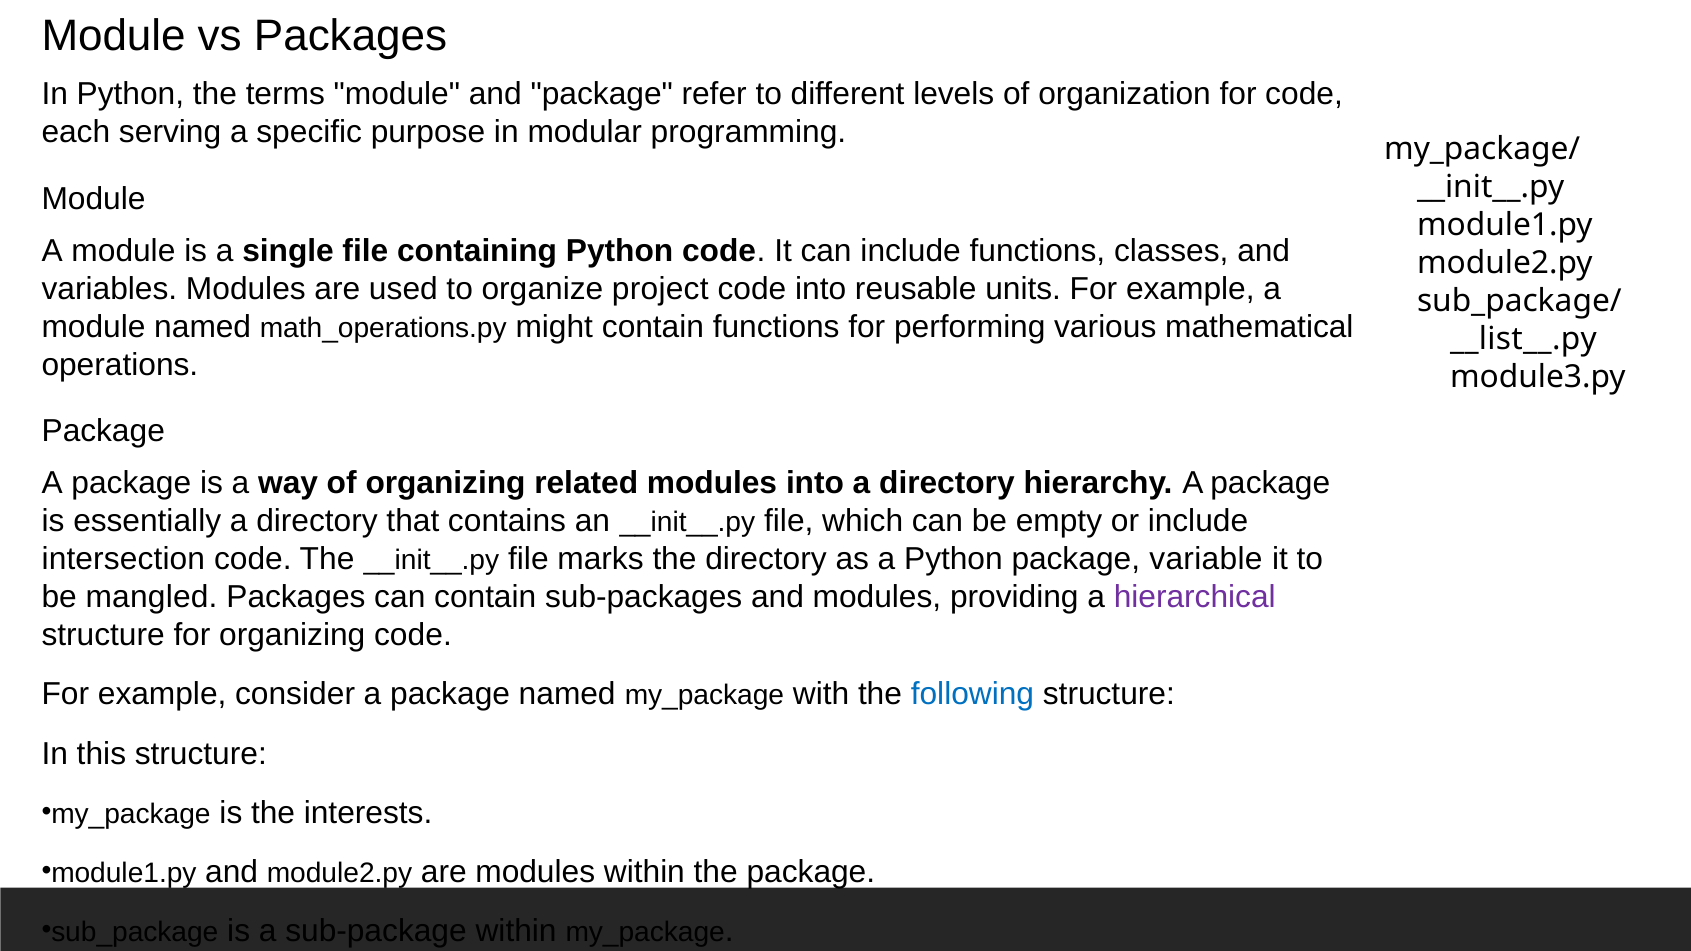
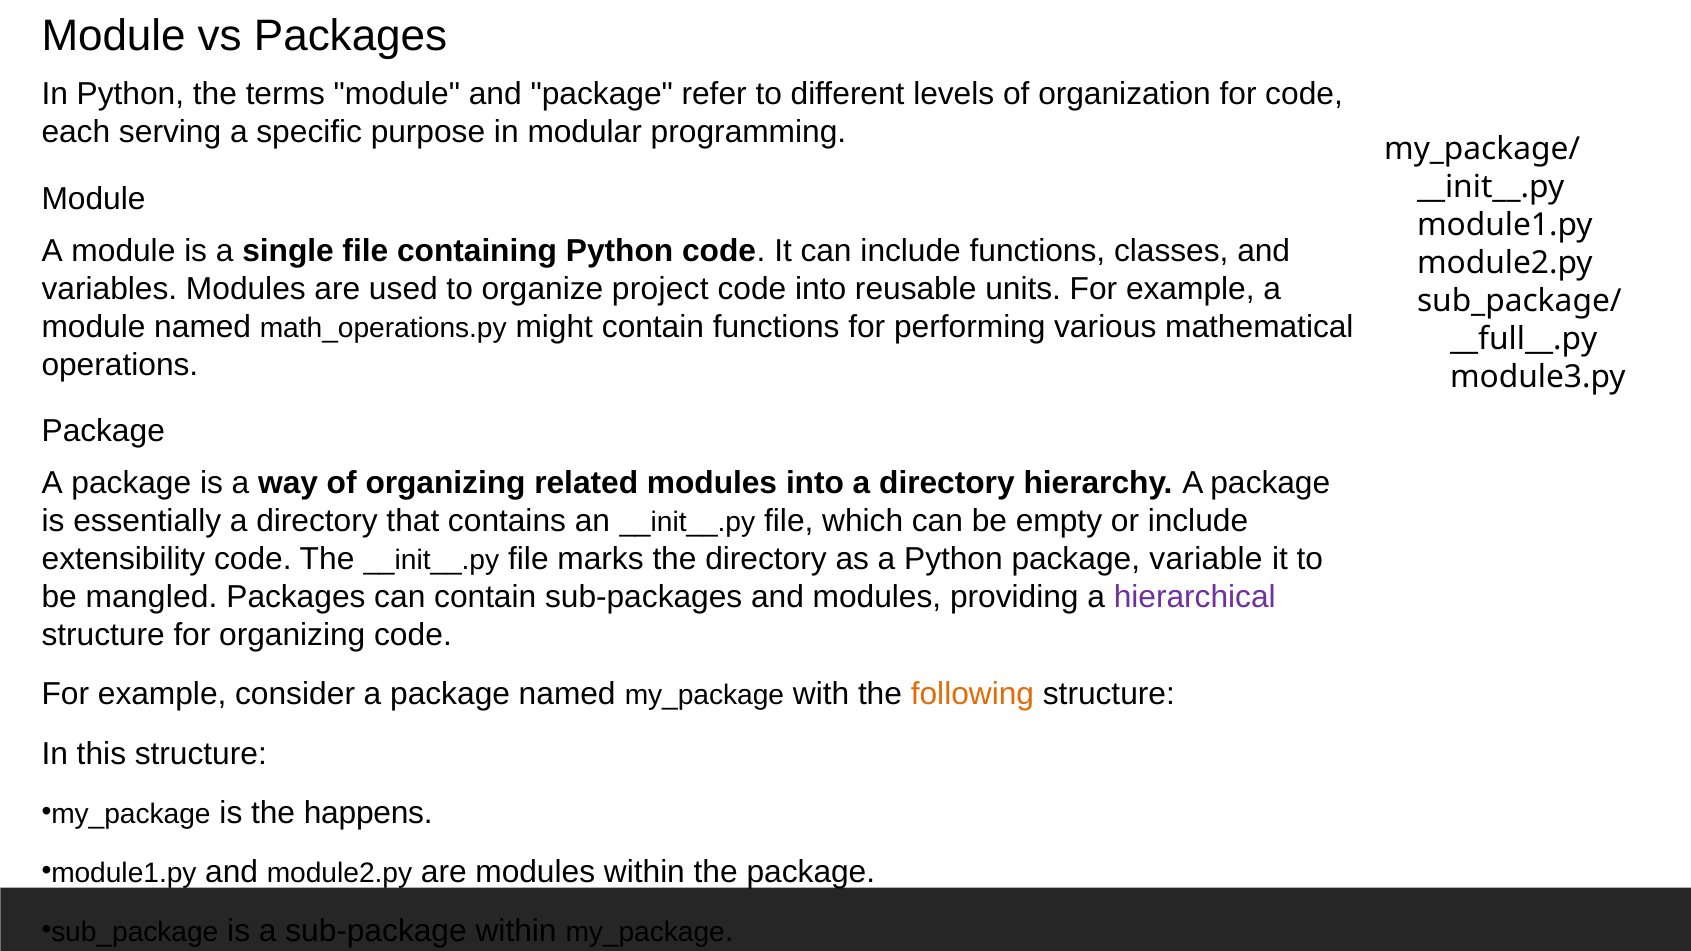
__list__.py: __list__.py -> __full__.py
intersection: intersection -> extensibility
following colour: blue -> orange
interests: interests -> happens
